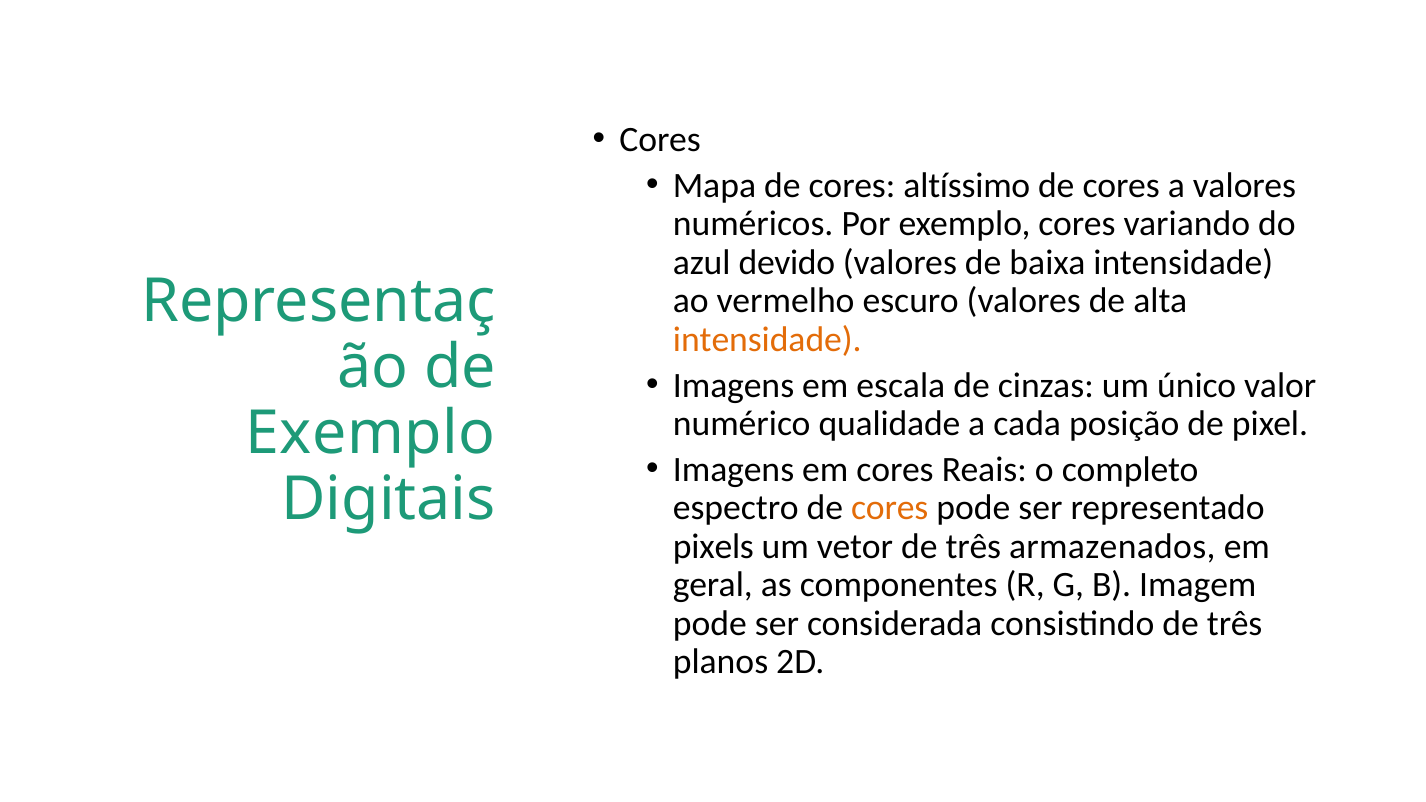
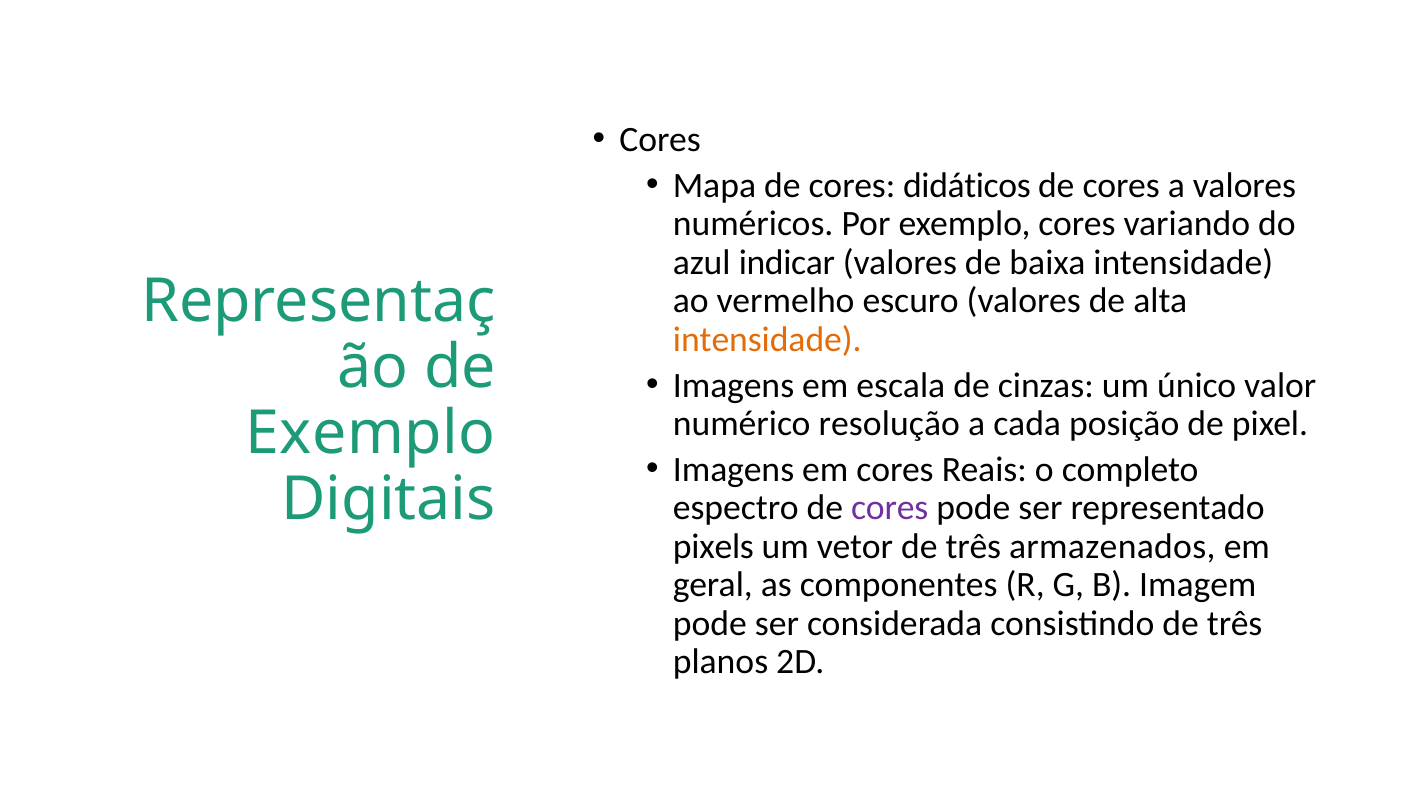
altíssimo: altíssimo -> didáticos
devido: devido -> indicar
qualidade: qualidade -> resolução
cores at (890, 508) colour: orange -> purple
